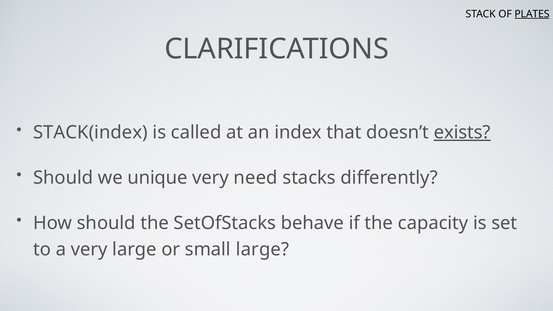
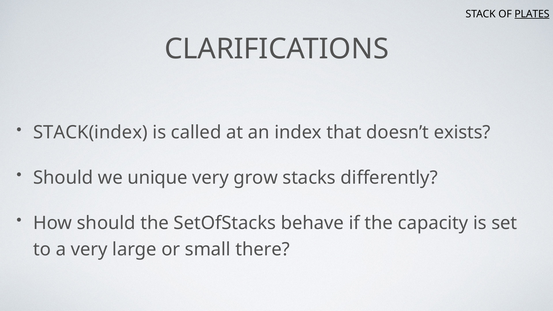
exists underline: present -> none
need: need -> grow
small large: large -> there
